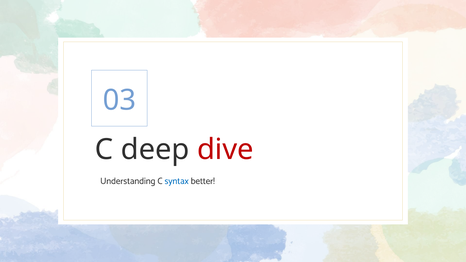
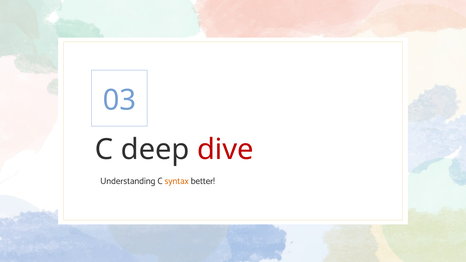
syntax colour: blue -> orange
